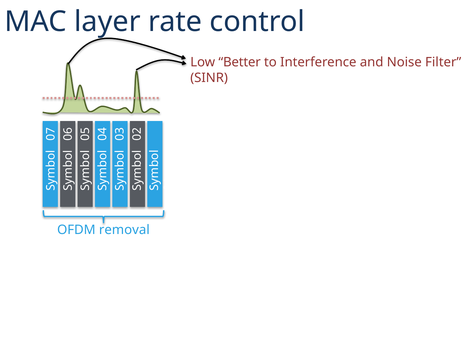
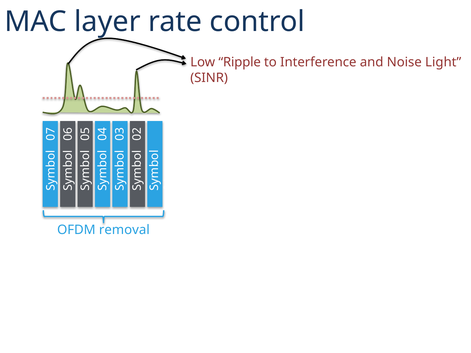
Better: Better -> Ripple
Filter: Filter -> Light
